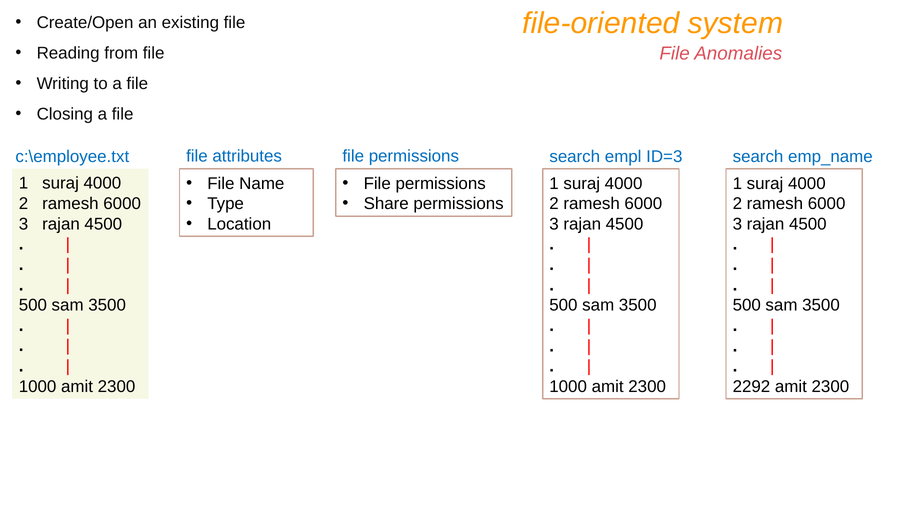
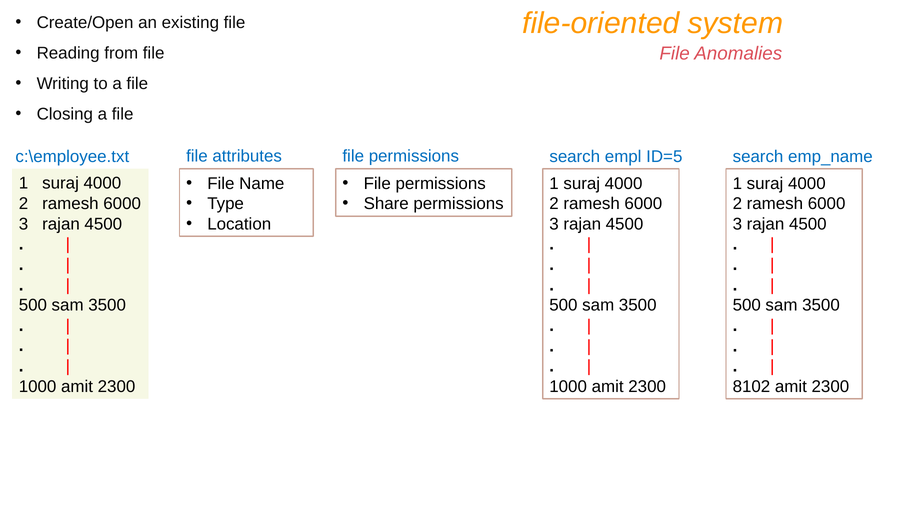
ID=3: ID=3 -> ID=5
2292: 2292 -> 8102
